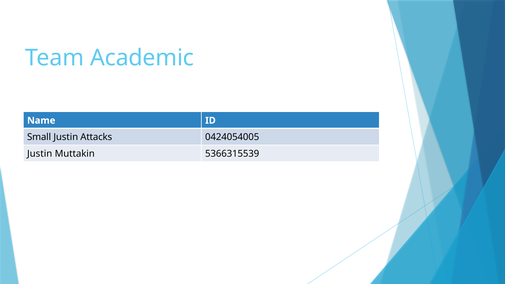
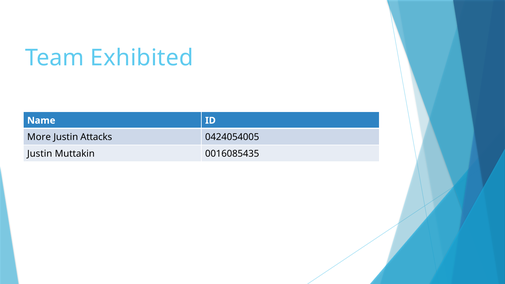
Academic: Academic -> Exhibited
Small: Small -> More
5366315539: 5366315539 -> 0016085435
